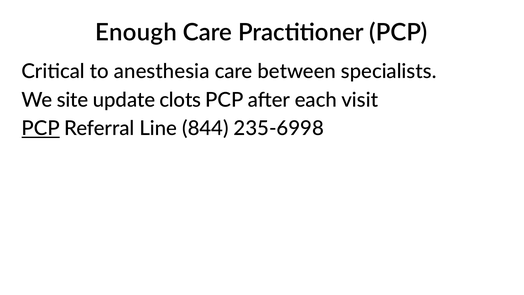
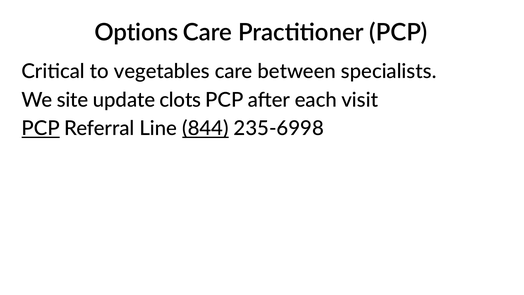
Enough: Enough -> Options
anesthesia: anesthesia -> vegetables
844 underline: none -> present
